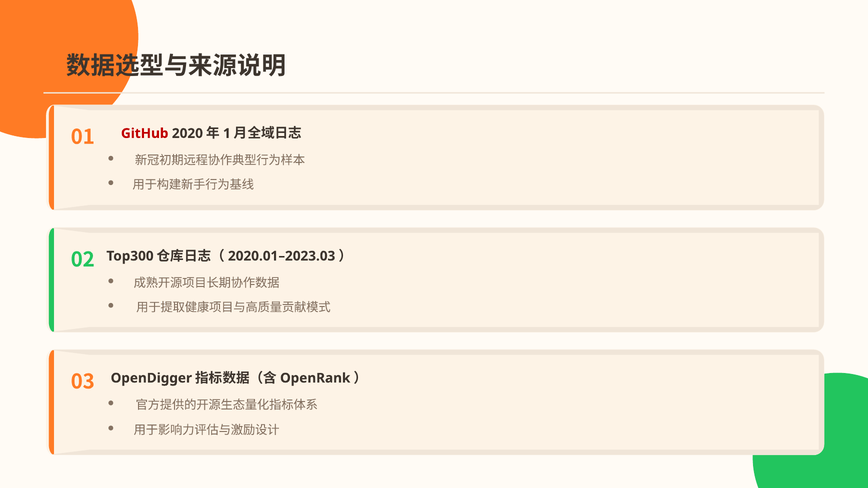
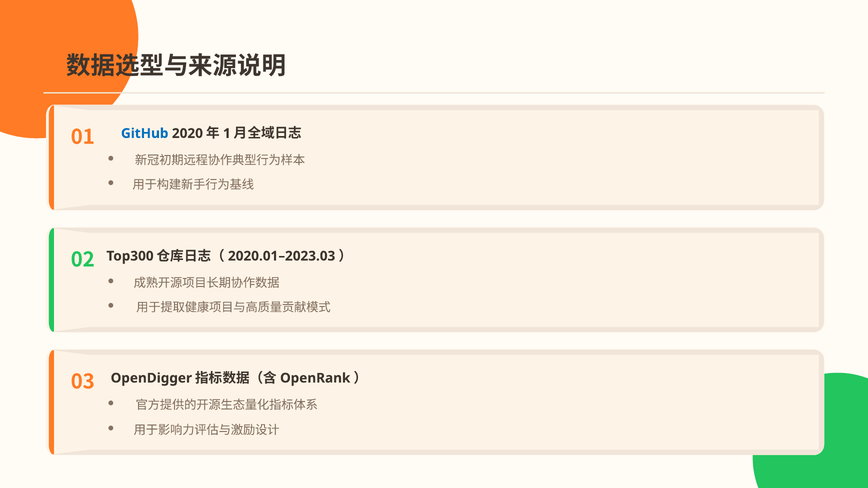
GitHub colour: red -> blue
